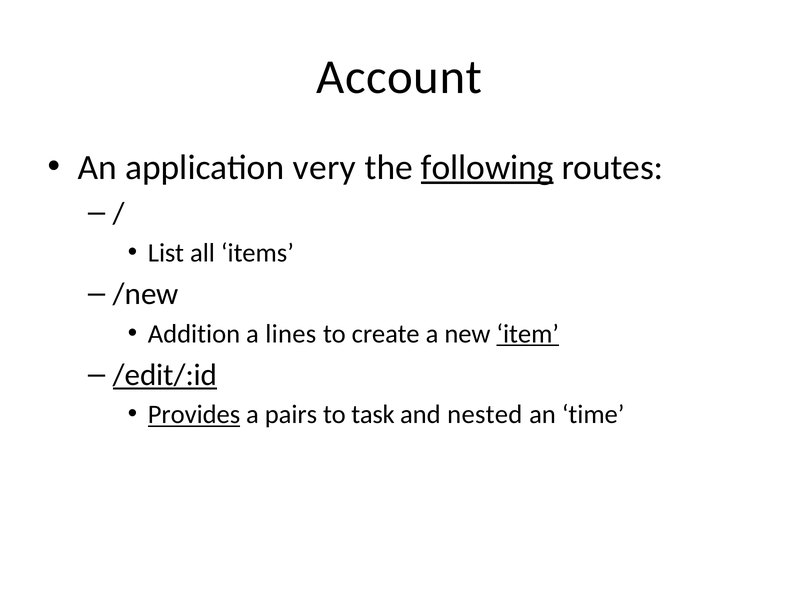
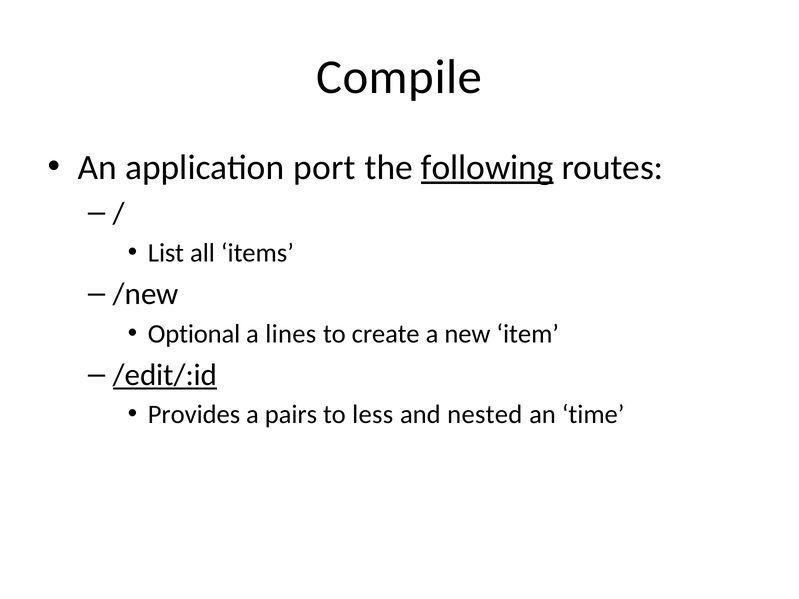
Account: Account -> Compile
very: very -> port
Addition: Addition -> Optional
item underline: present -> none
Provides underline: present -> none
task: task -> less
